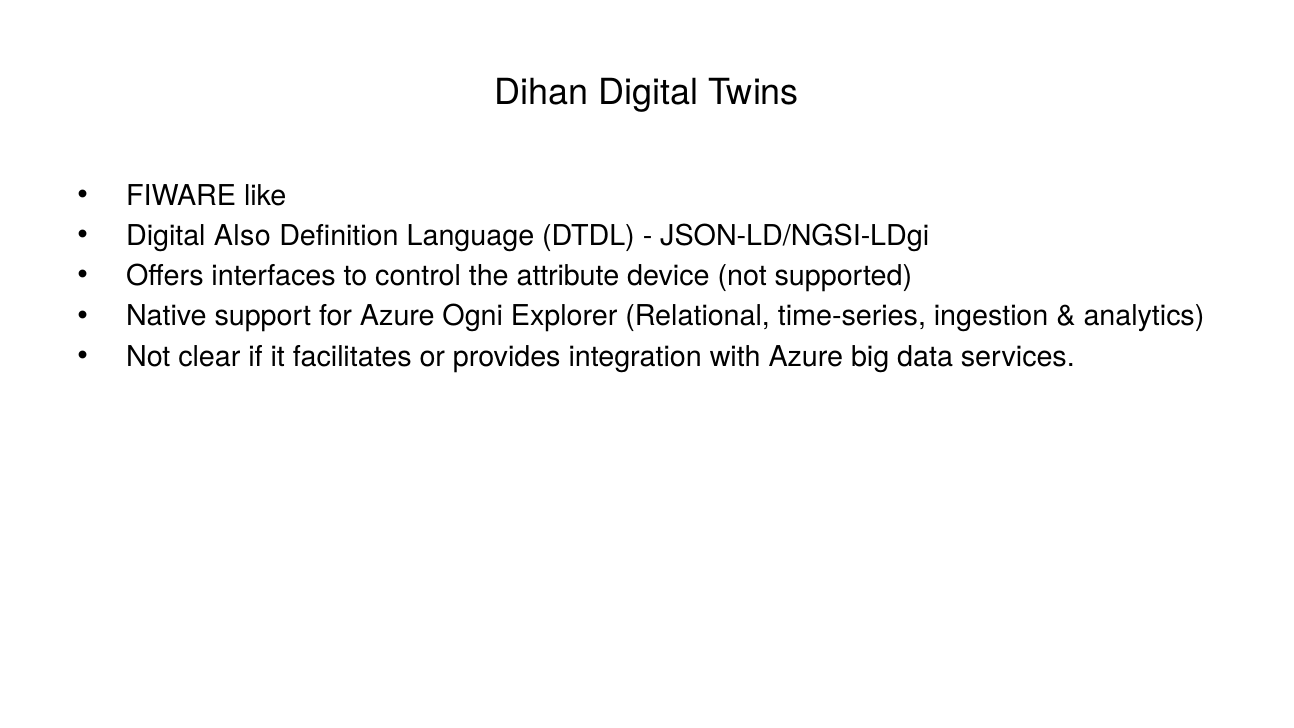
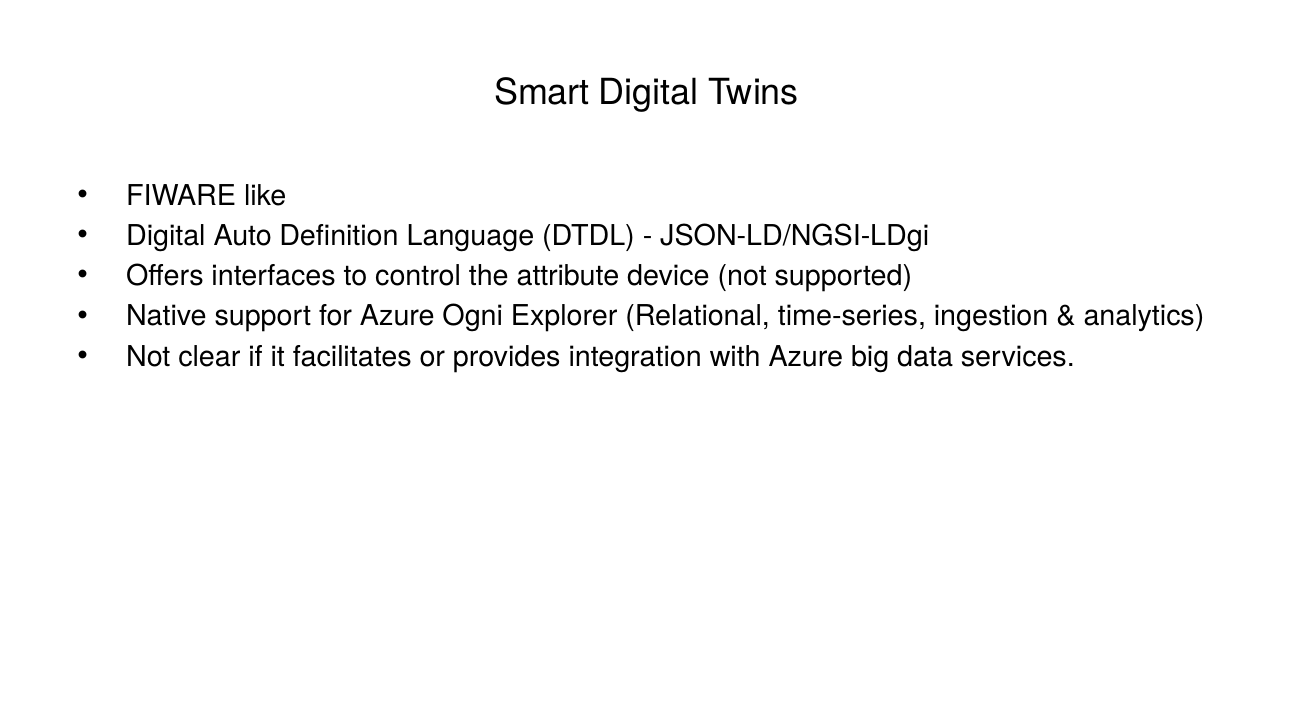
Dihan: Dihan -> Smart
Also: Also -> Auto
